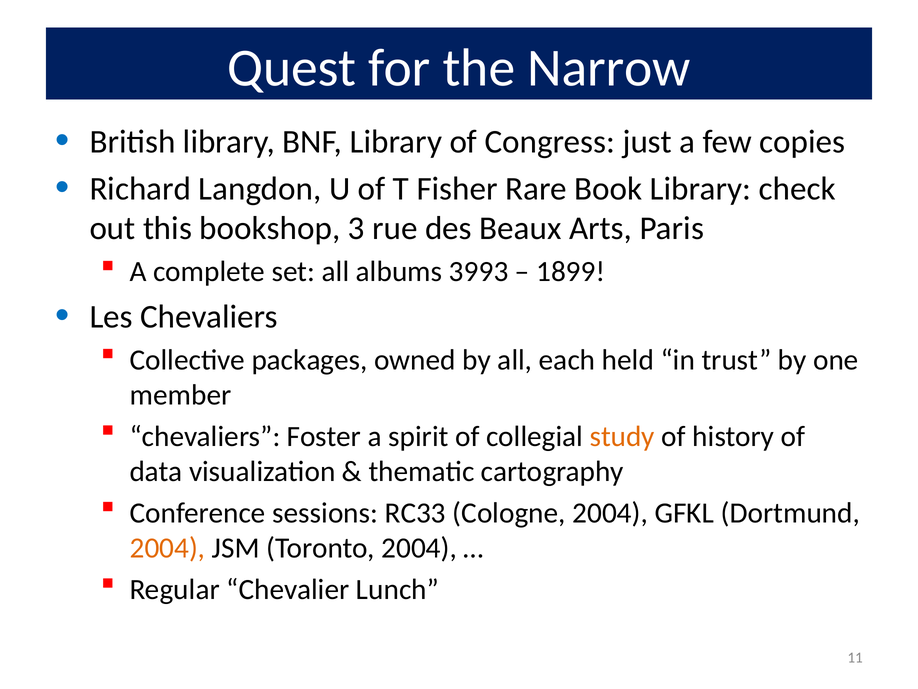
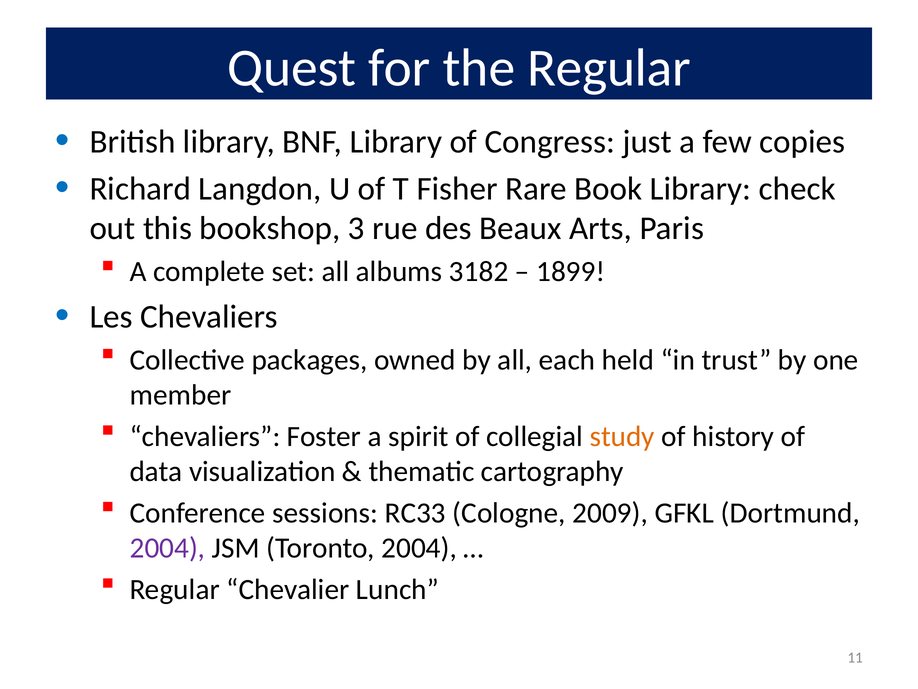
the Narrow: Narrow -> Regular
3993: 3993 -> 3182
Cologne 2004: 2004 -> 2009
2004 at (167, 548) colour: orange -> purple
